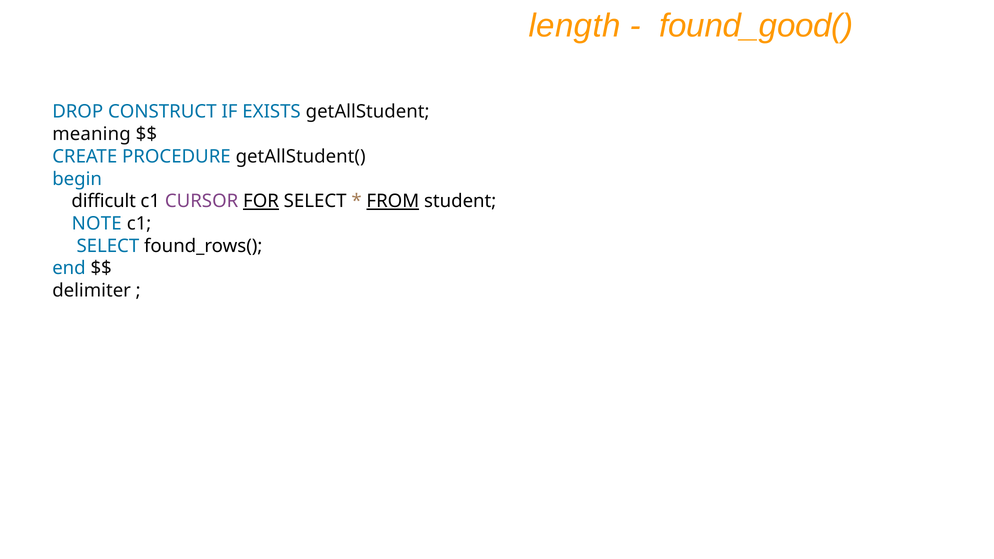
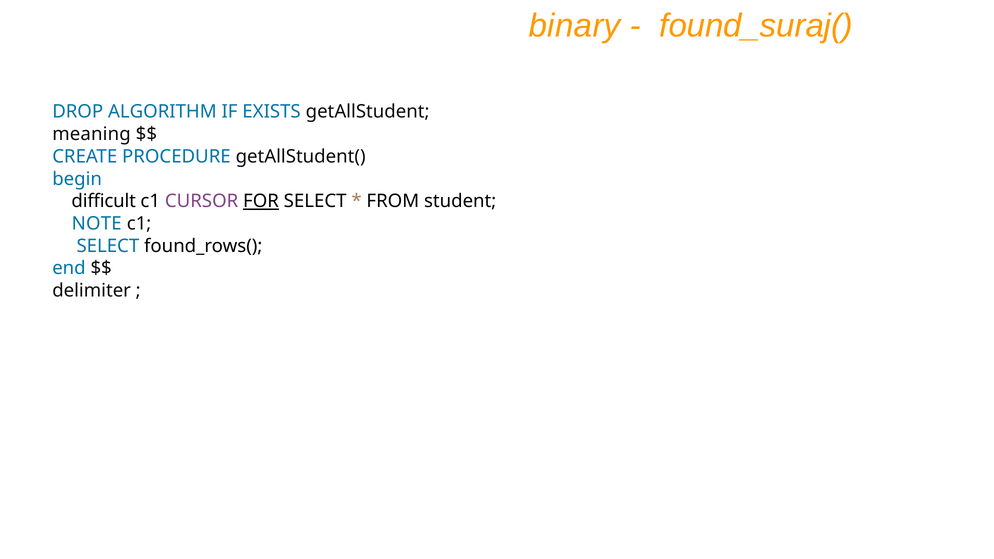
length: length -> binary
found_good(: found_good( -> found_suraj(
CONSTRUCT: CONSTRUCT -> ALGORITHM
FROM underline: present -> none
